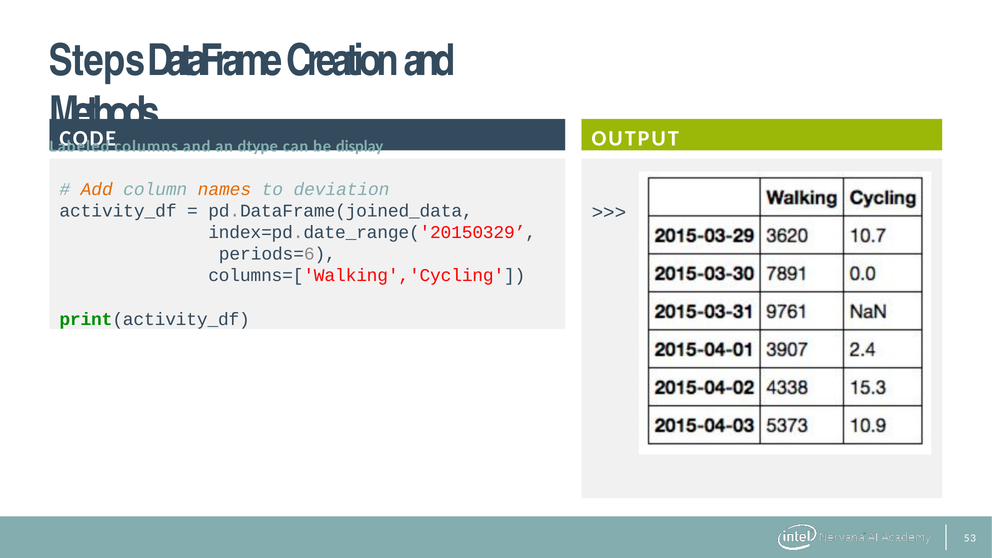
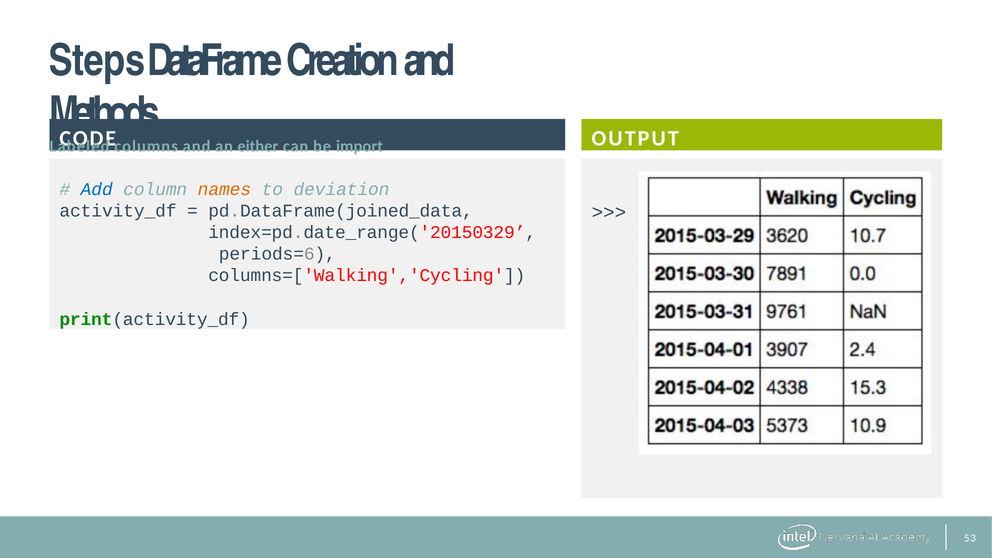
dtype: dtype -> either
display: display -> import
Add colour: orange -> blue
